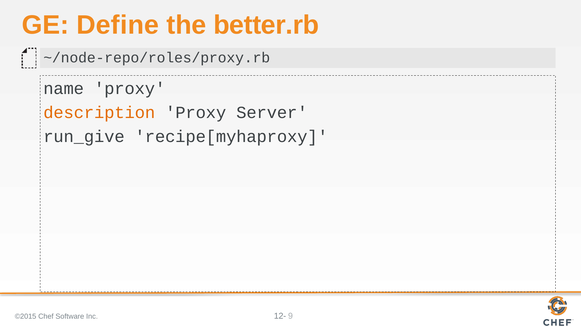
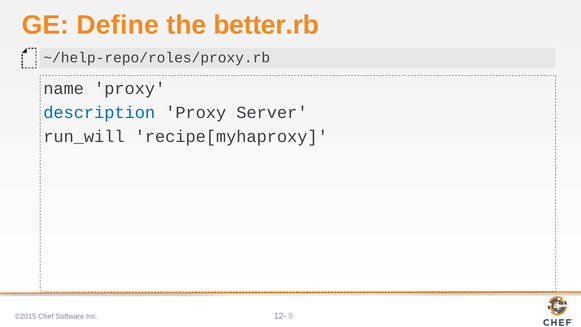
~/node-repo/roles/proxy.rb: ~/node-repo/roles/proxy.rb -> ~/help-repo/roles/proxy.rb
description colour: orange -> blue
run_give: run_give -> run_will
